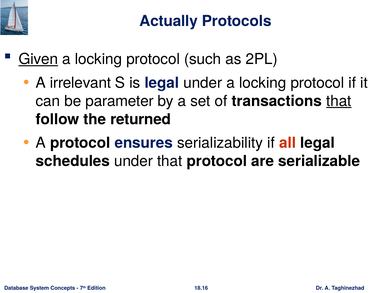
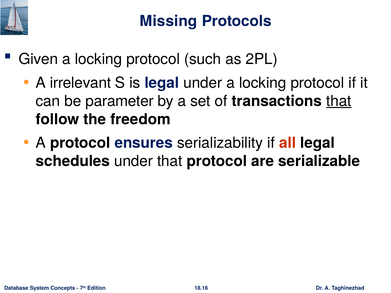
Actually: Actually -> Missing
Given underline: present -> none
returned: returned -> freedom
